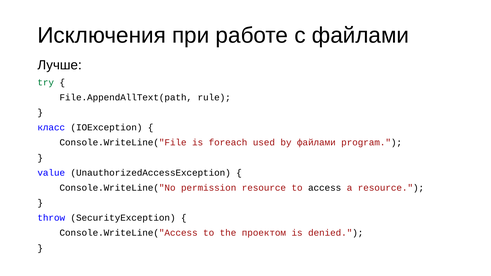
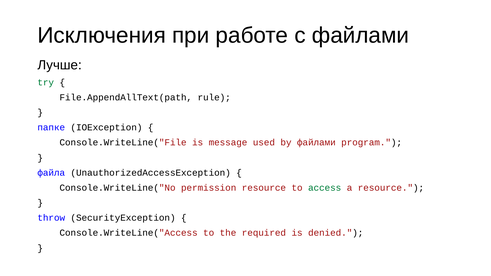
класс: класс -> папке
foreach: foreach -> message
value: value -> файла
access colour: black -> green
проектом: проектом -> required
